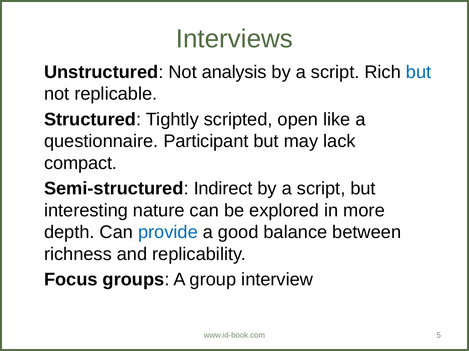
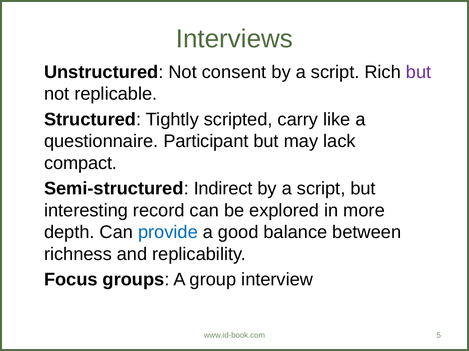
analysis: analysis -> consent
but at (419, 72) colour: blue -> purple
open: open -> carry
nature: nature -> record
